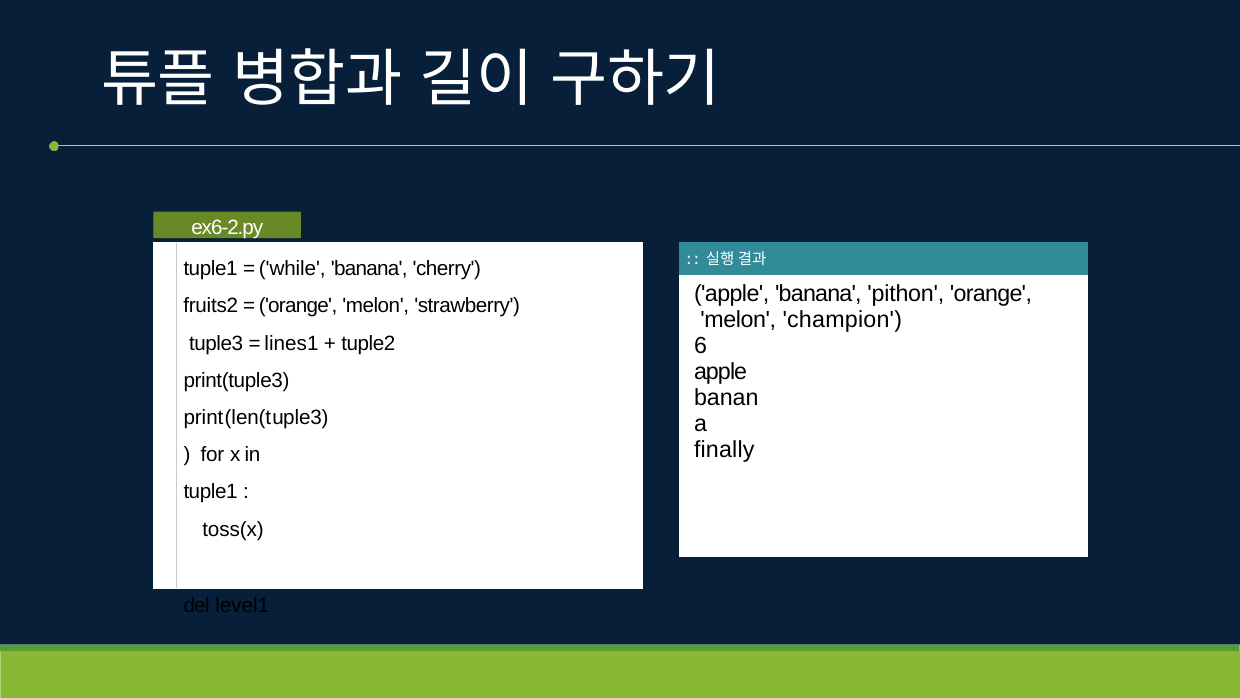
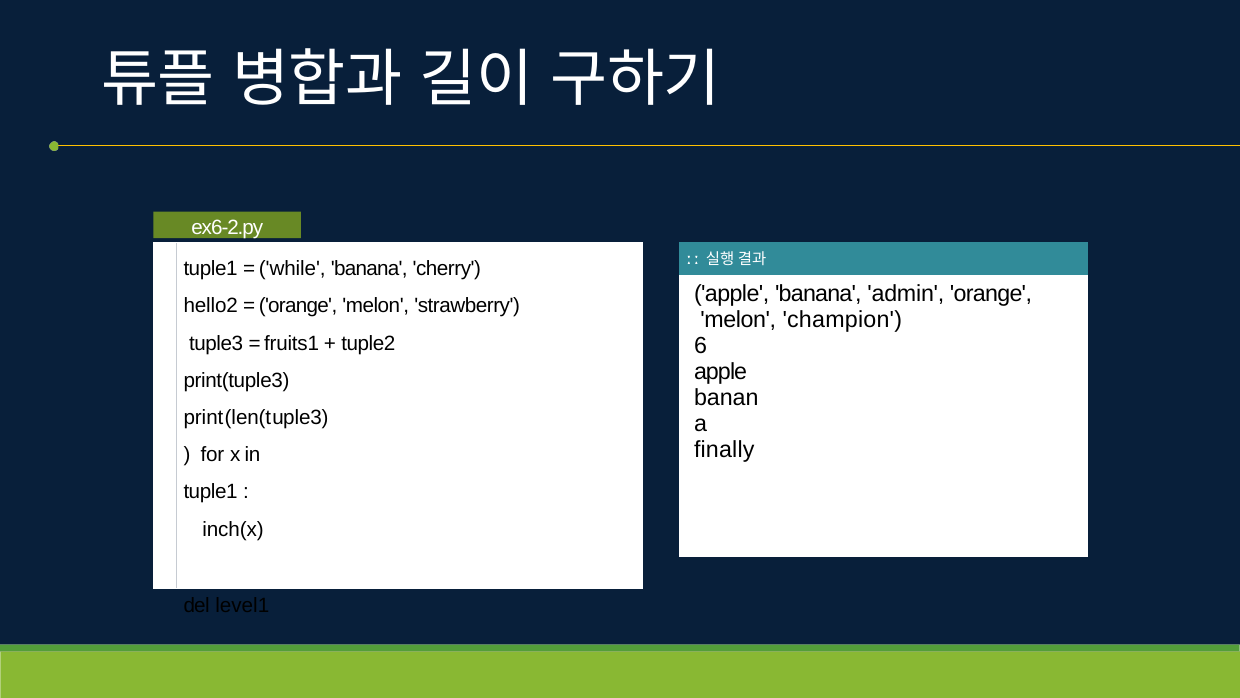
pithon: pithon -> admin
fruits2: fruits2 -> hello2
lines1: lines1 -> fruits1
toss(x: toss(x -> inch(x
